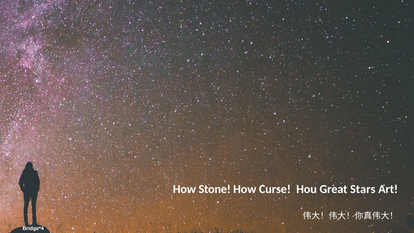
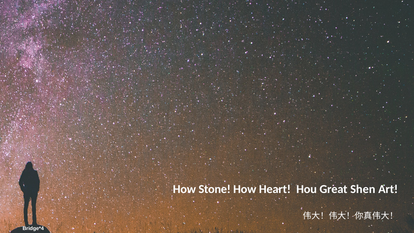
Curse: Curse -> Heart
Stars: Stars -> Shen
